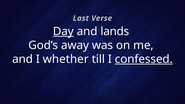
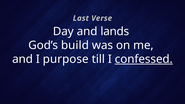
Day underline: present -> none
away: away -> build
whether: whether -> purpose
